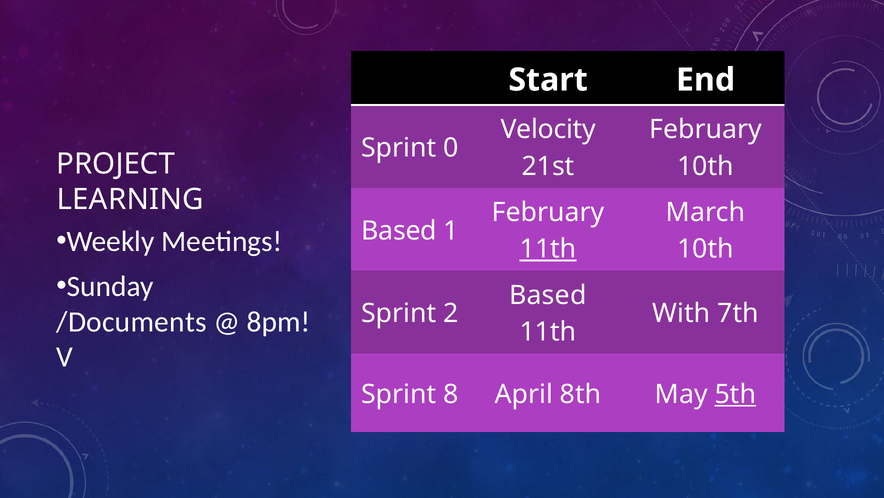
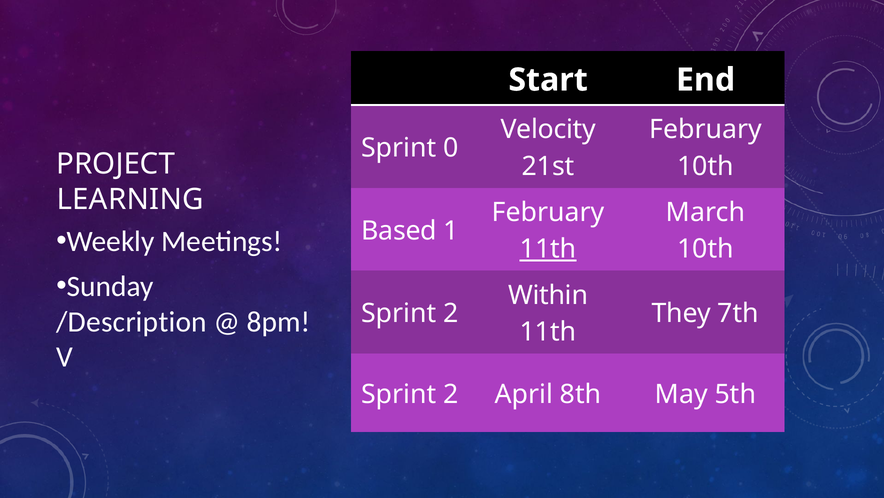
Based at (548, 295): Based -> Within
With: With -> They
/Documents: /Documents -> /Description
8 at (451, 394): 8 -> 2
5th underline: present -> none
